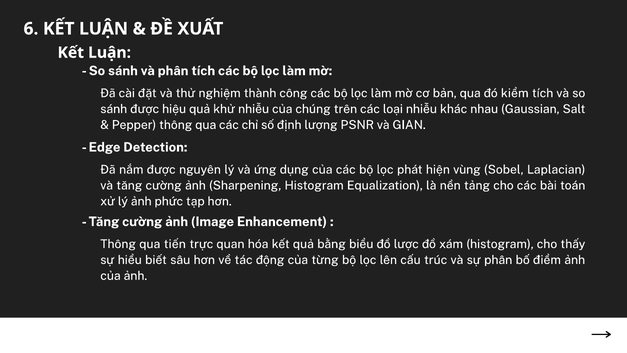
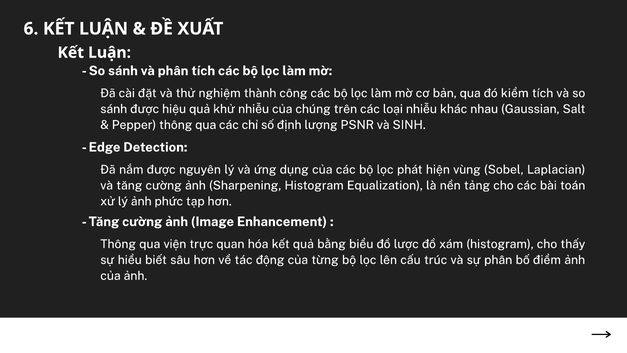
GIAN: GIAN -> SINH
tiến: tiến -> viện
